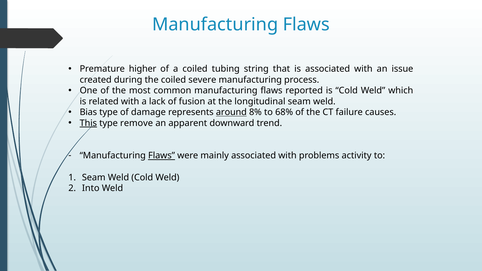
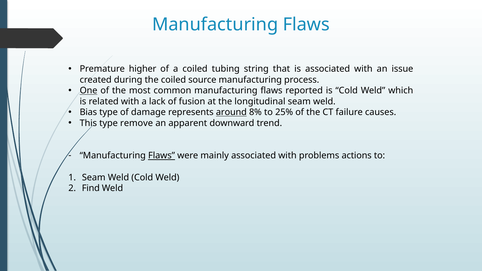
severe: severe -> source
One underline: none -> present
68%: 68% -> 25%
This underline: present -> none
activity: activity -> actions
Into: Into -> Find
